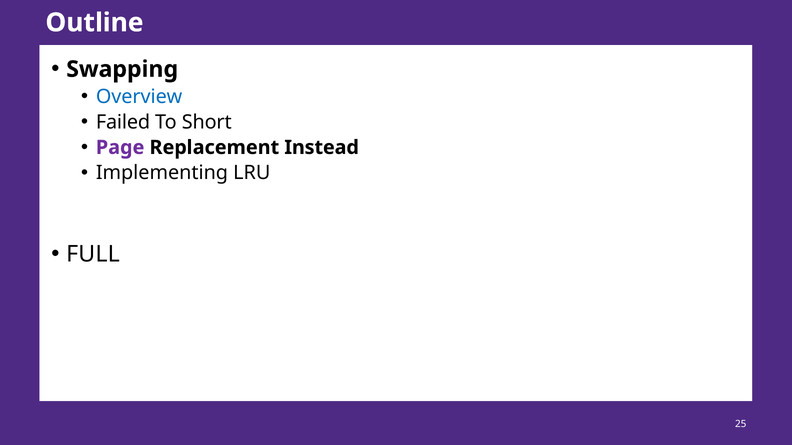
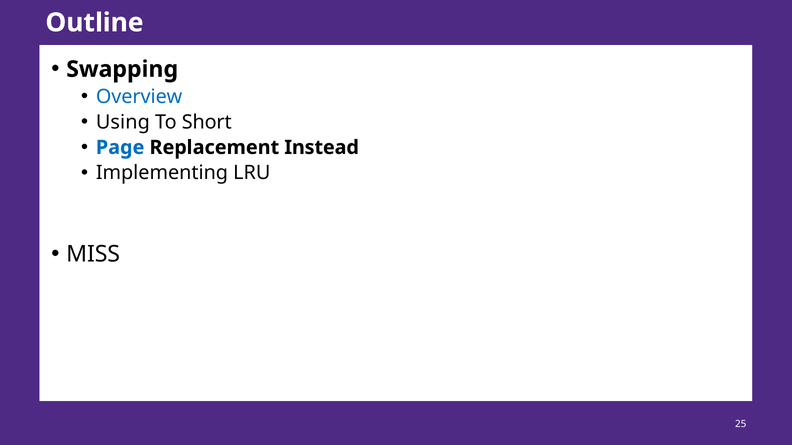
Failed: Failed -> Using
Page colour: purple -> blue
FULL: FULL -> MISS
